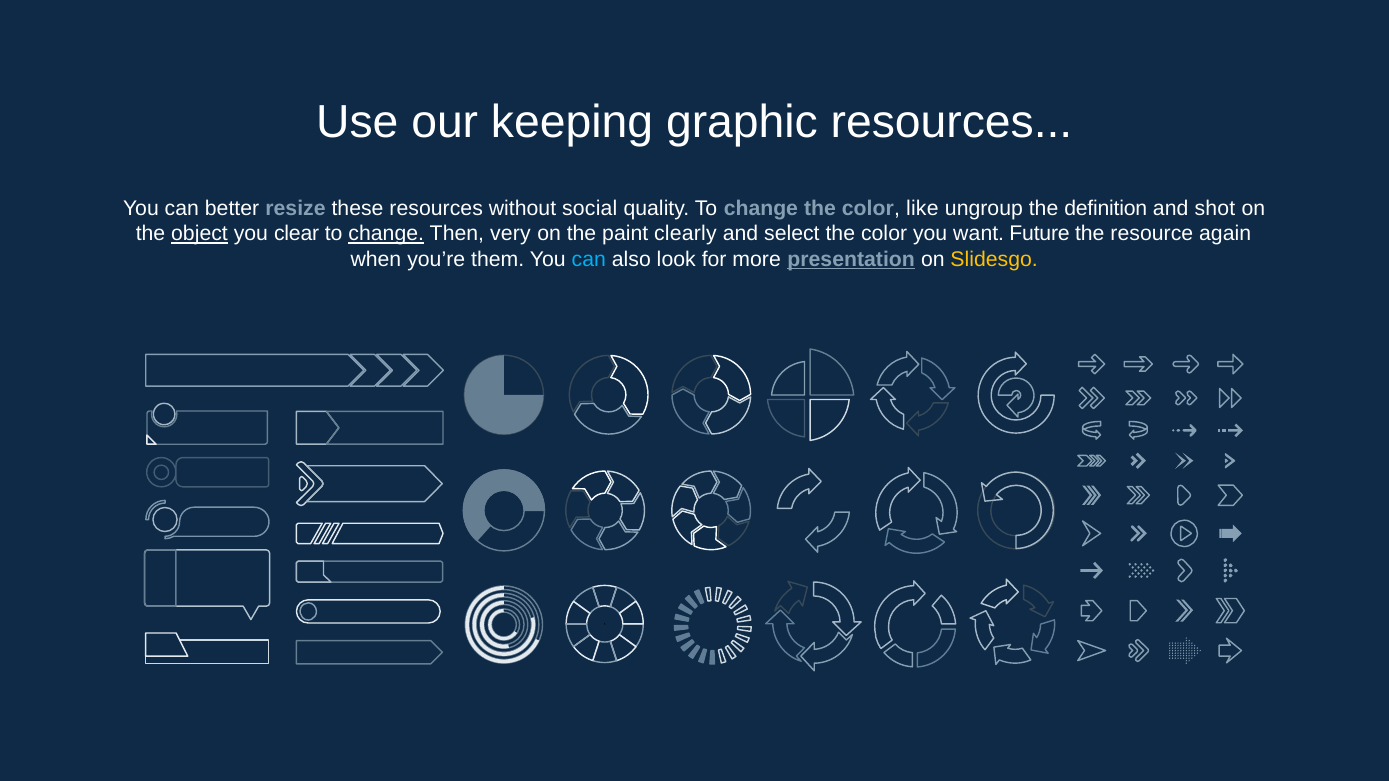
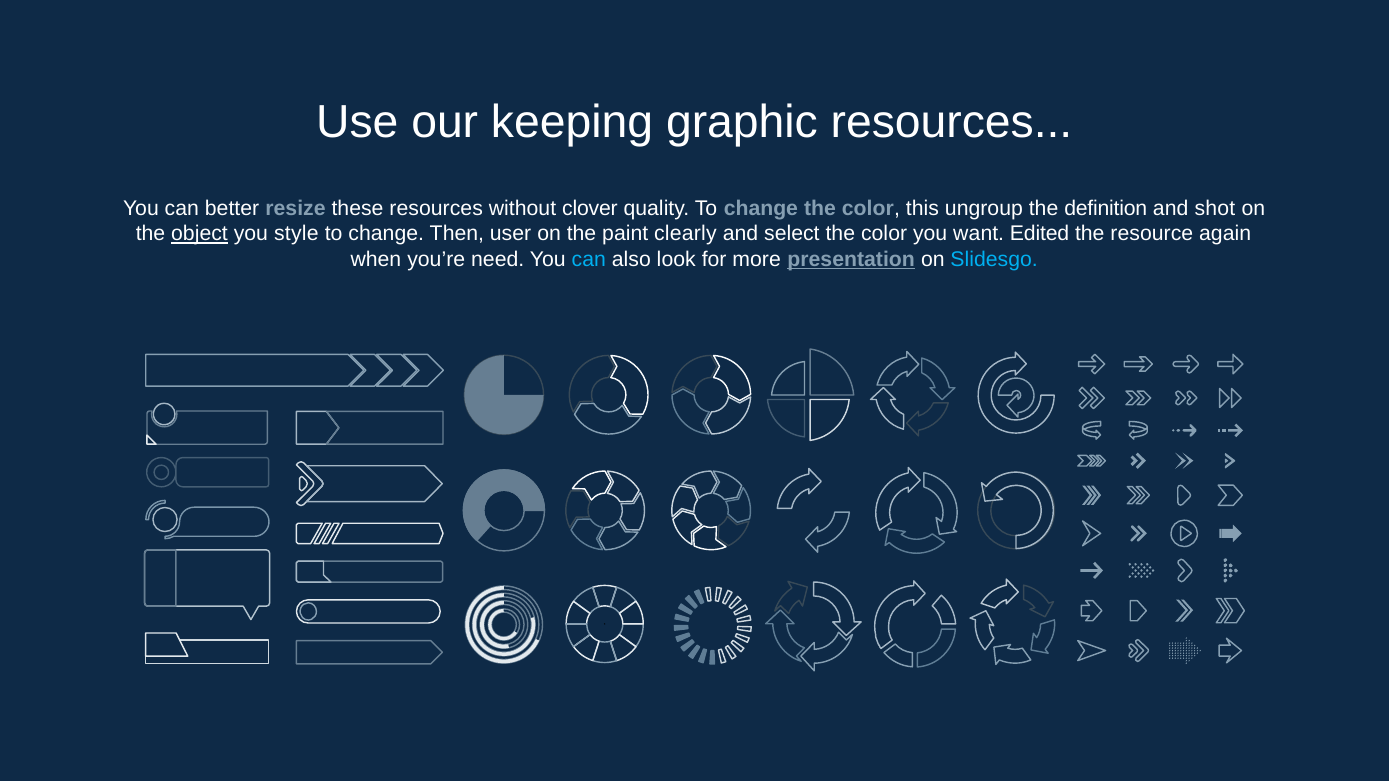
social: social -> clover
like: like -> this
clear: clear -> style
change at (386, 234) underline: present -> none
very: very -> user
Future: Future -> Edited
them: them -> need
Slidesgo colour: yellow -> light blue
